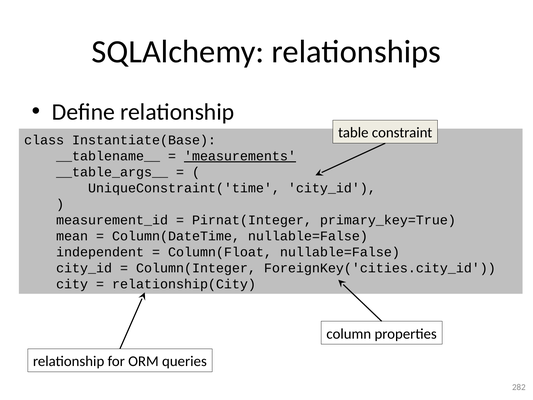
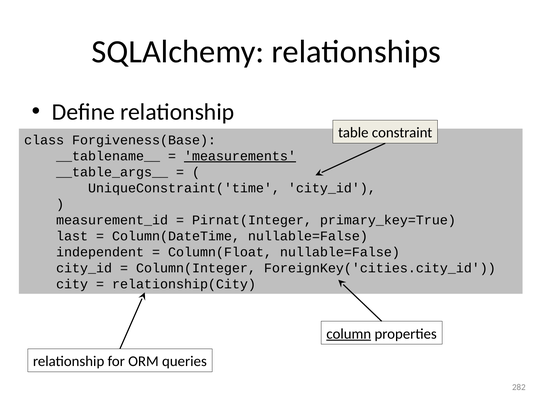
Instantiate(Base: Instantiate(Base -> Forgiveness(Base
mean: mean -> last
column underline: none -> present
